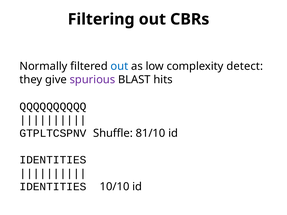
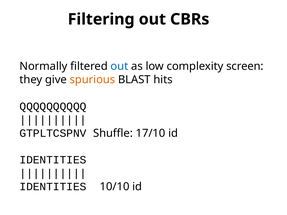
detect: detect -> screen
spurious colour: purple -> orange
81/10: 81/10 -> 17/10
